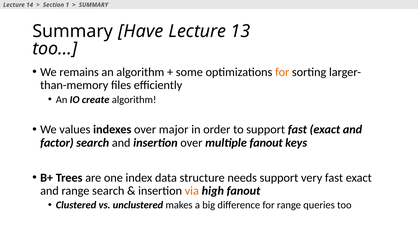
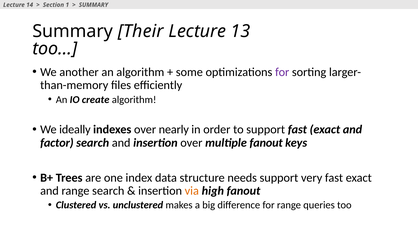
Have: Have -> Their
remains: remains -> another
for at (282, 72) colour: orange -> purple
values: values -> ideally
major: major -> nearly
